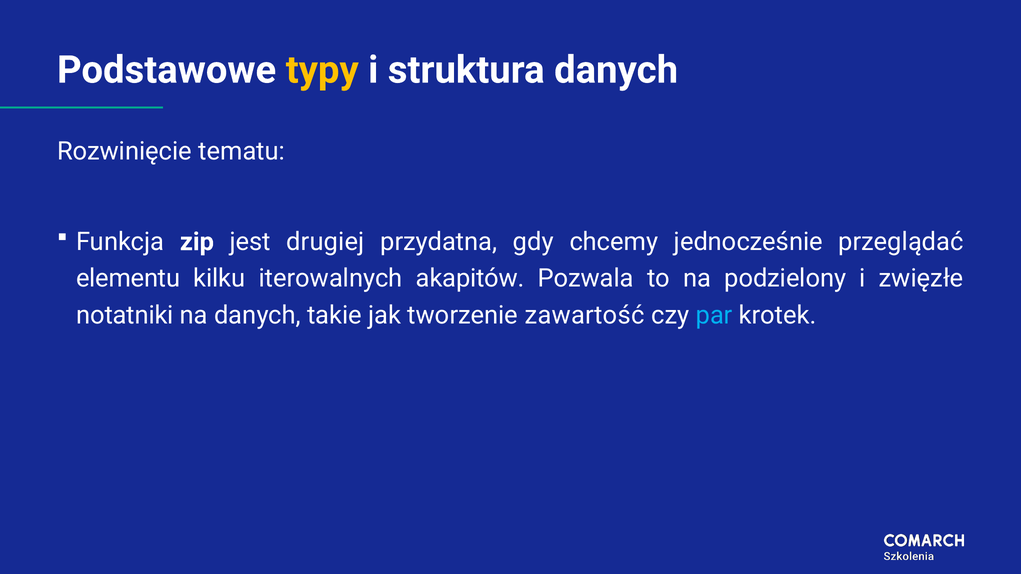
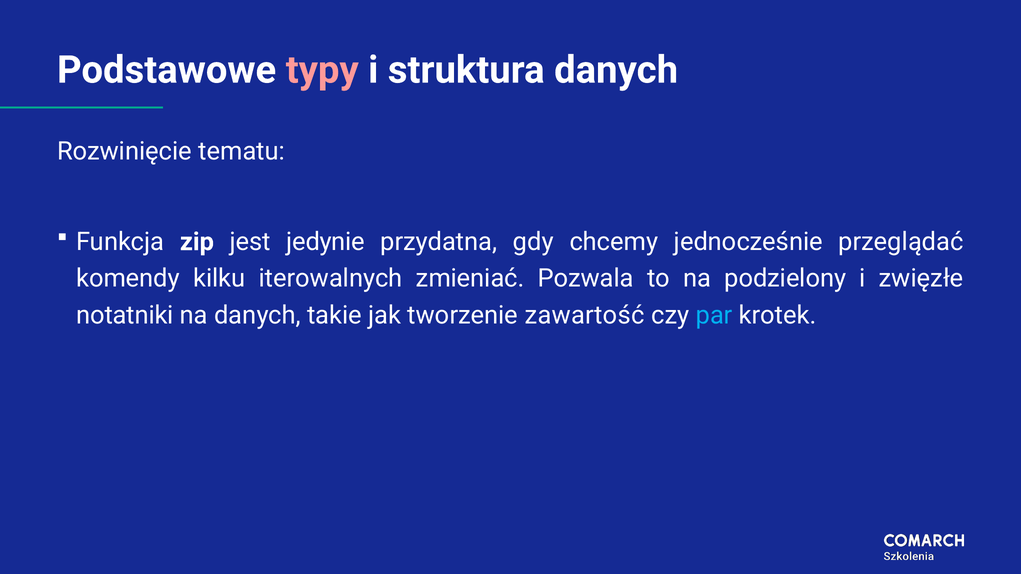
typy colour: yellow -> pink
drugiej: drugiej -> jedynie
elementu: elementu -> komendy
akapitów: akapitów -> zmieniać
